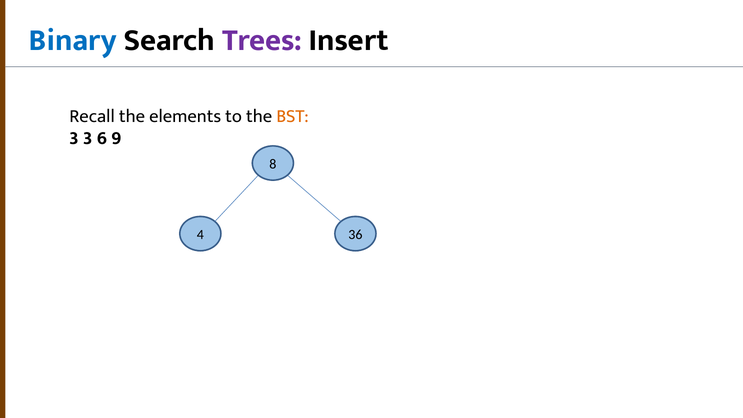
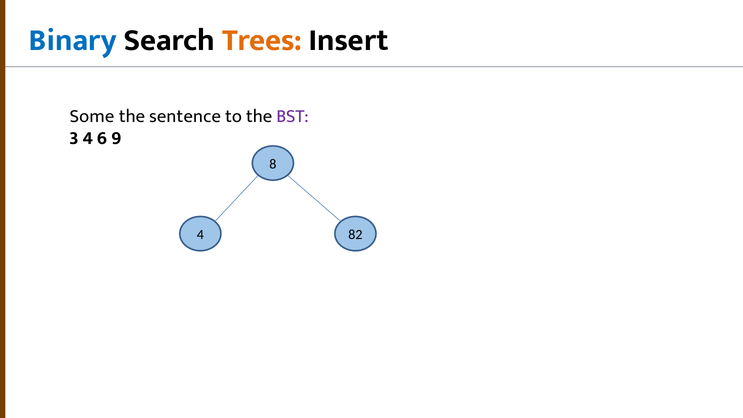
Trees colour: purple -> orange
Recall: Recall -> Some
elements: elements -> sentence
BST colour: orange -> purple
3 3: 3 -> 4
36: 36 -> 82
